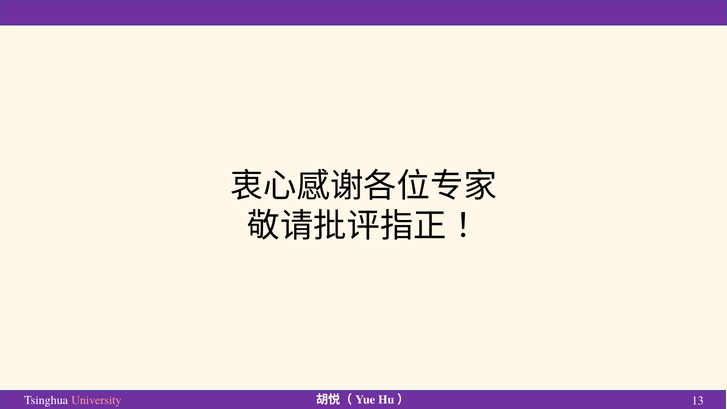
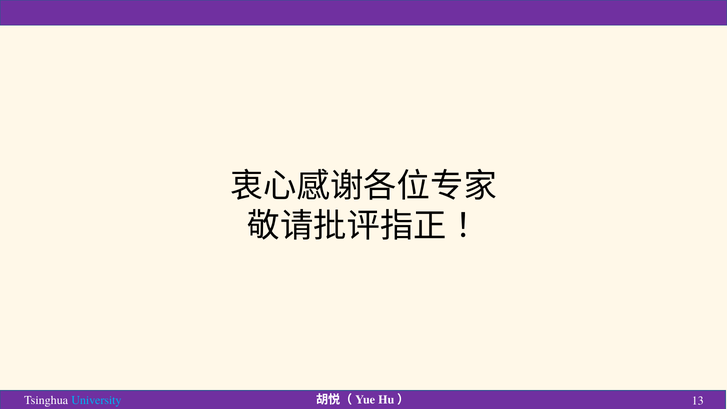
University colour: pink -> light blue
